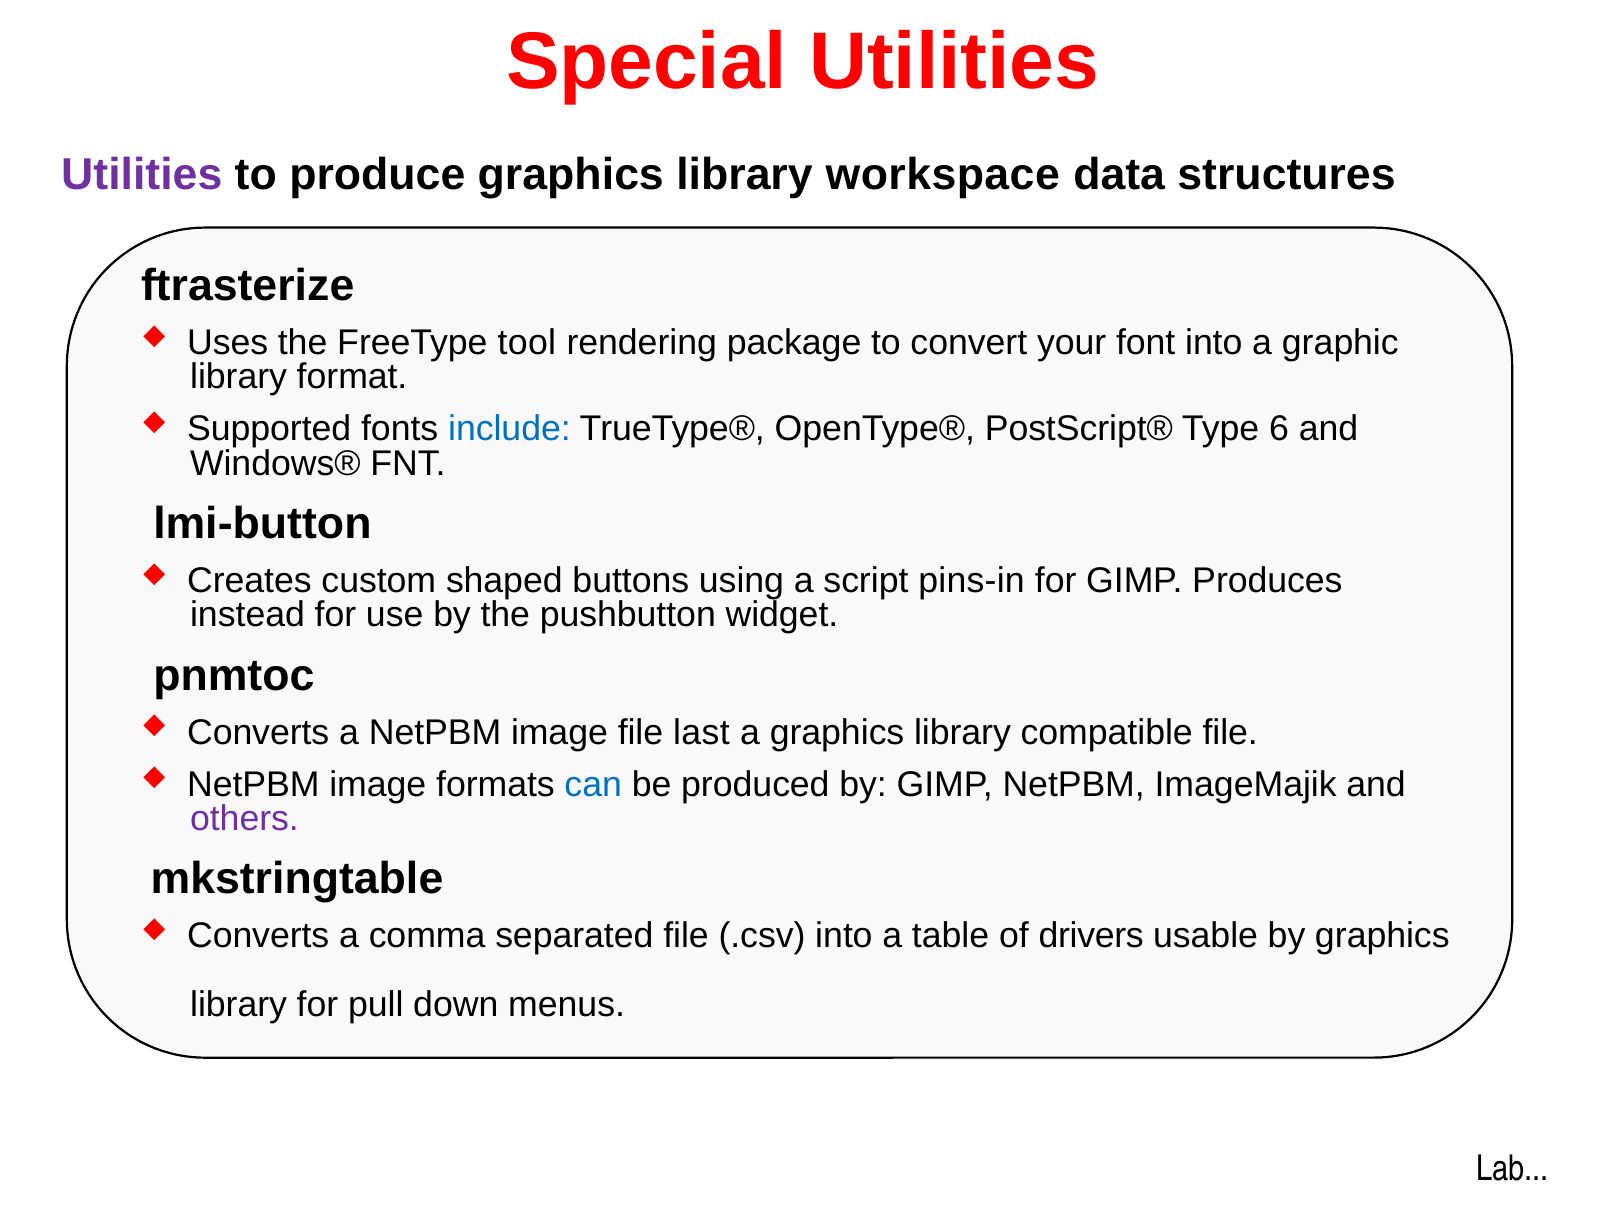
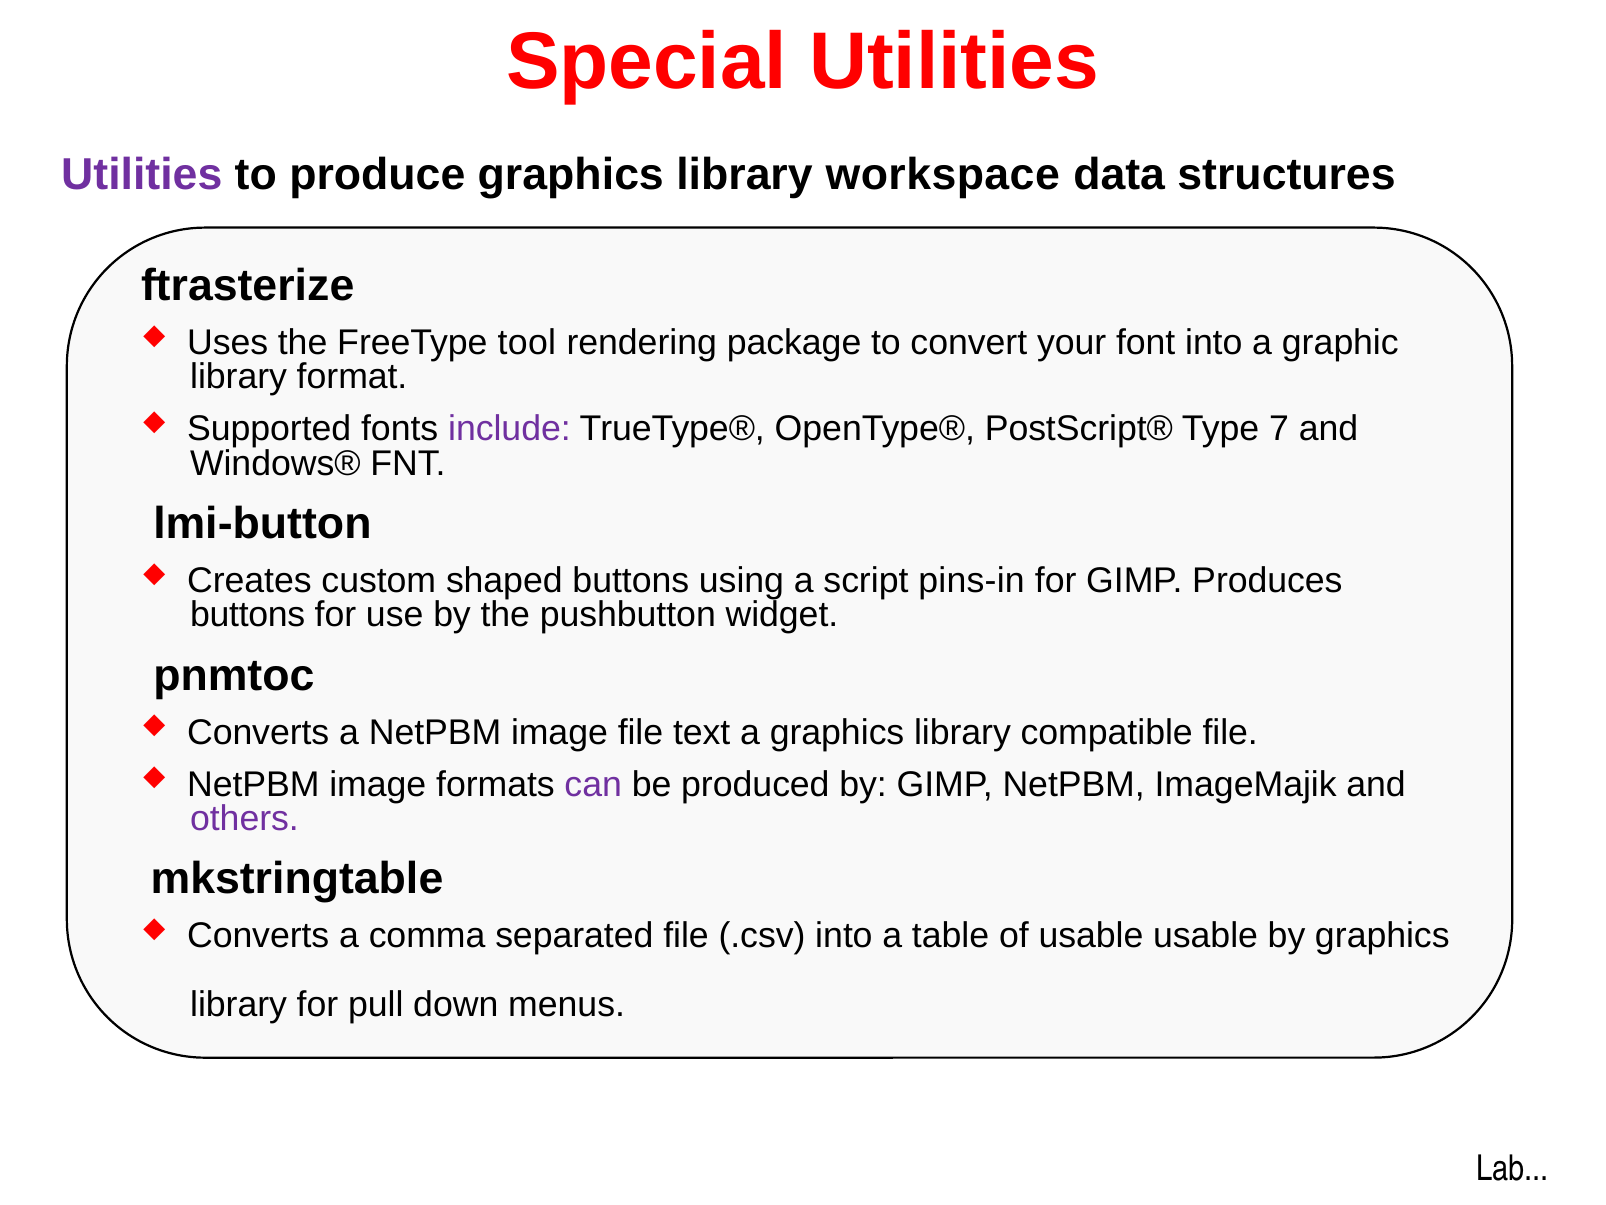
include colour: blue -> purple
6: 6 -> 7
instead at (248, 615): instead -> buttons
last: last -> text
can colour: blue -> purple
of drivers: drivers -> usable
